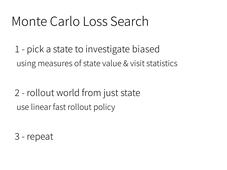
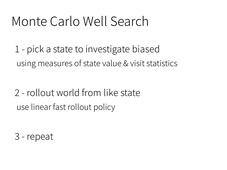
Loss: Loss -> Well
just: just -> like
